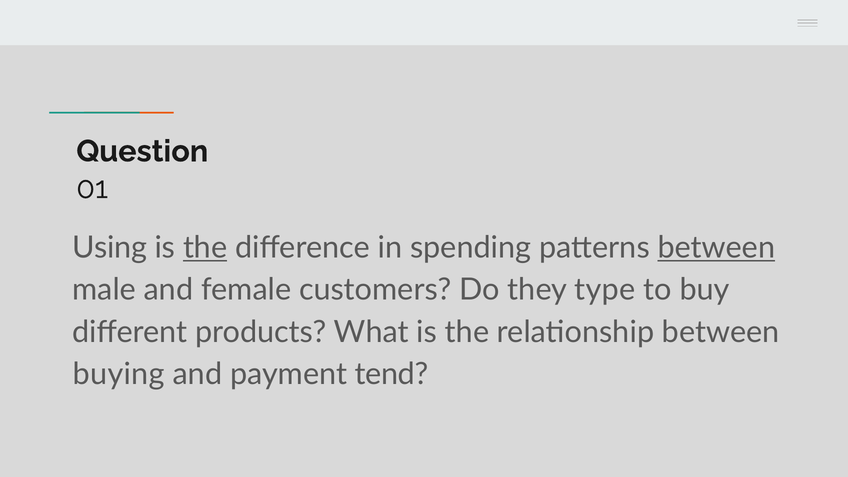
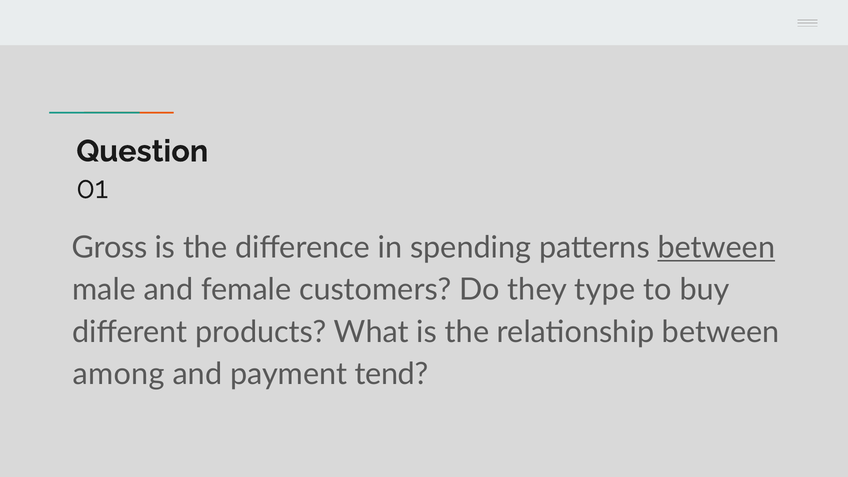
Using: Using -> Gross
the at (205, 248) underline: present -> none
buying: buying -> among
